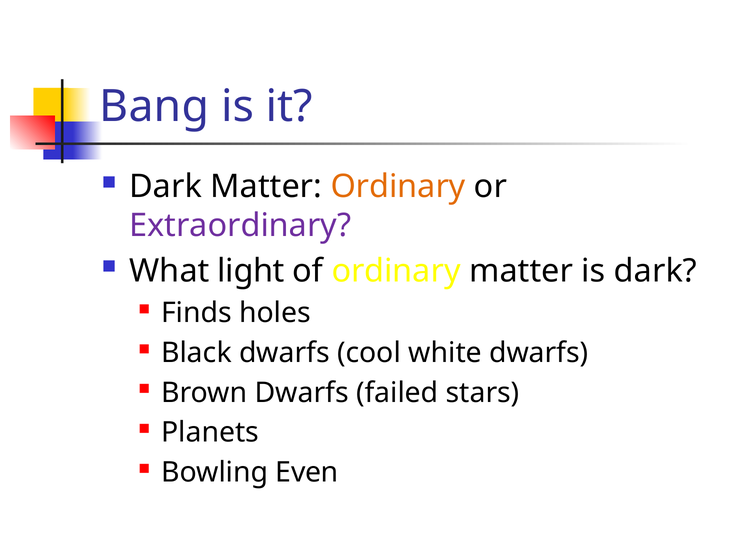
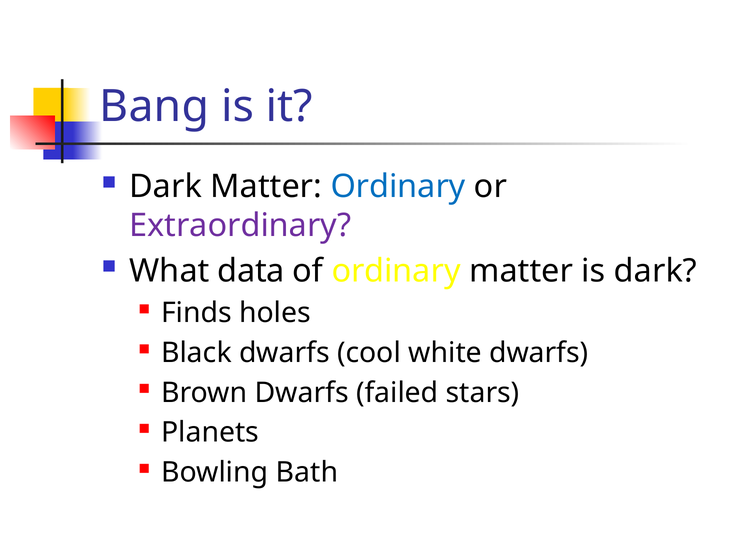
Ordinary at (398, 187) colour: orange -> blue
light: light -> data
Even: Even -> Bath
